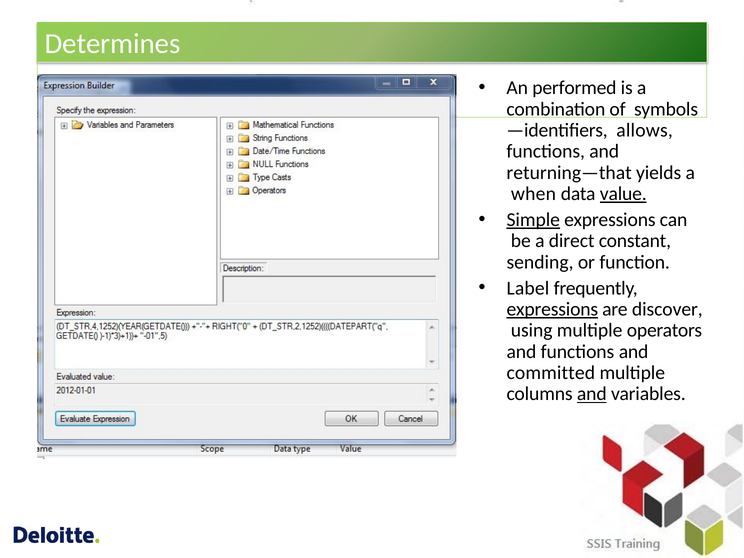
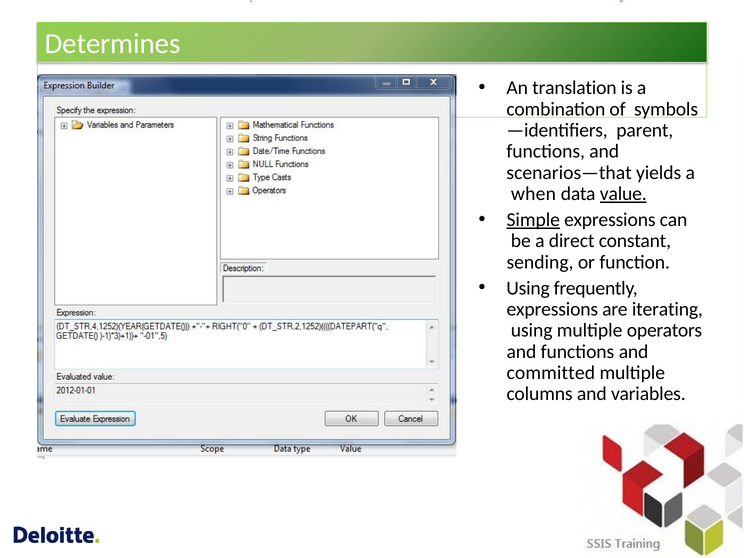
performed: performed -> translation
allows: allows -> parent
returning—that: returning—that -> scenarios—that
Label at (528, 288): Label -> Using
expressions at (552, 309) underline: present -> none
discover: discover -> iterating
and at (592, 394) underline: present -> none
